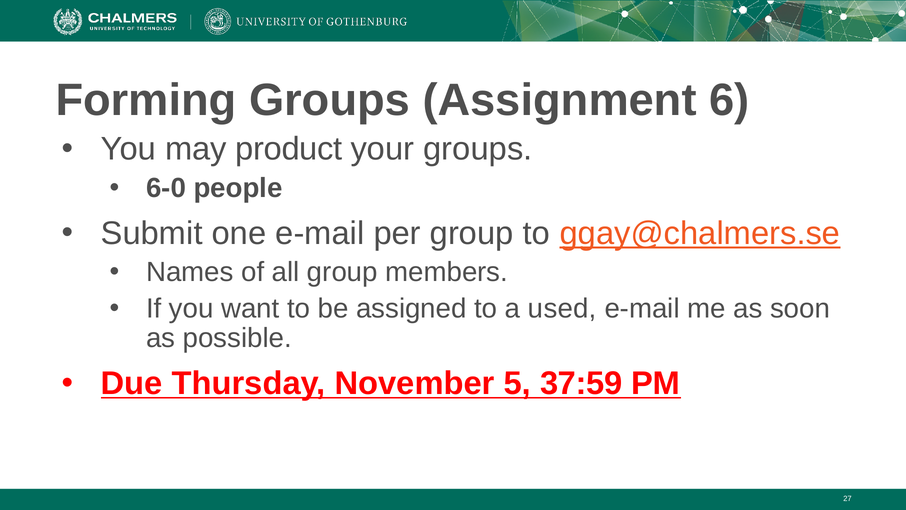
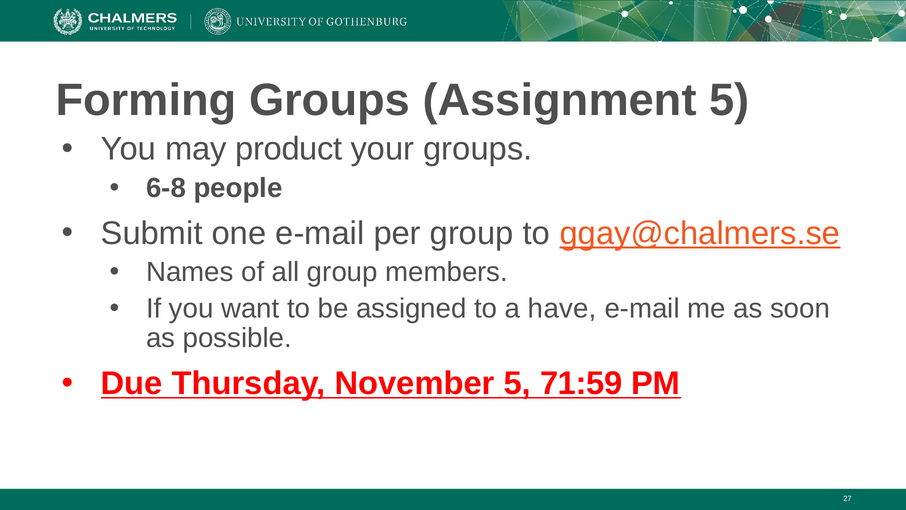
Assignment 6: 6 -> 5
6-0: 6-0 -> 6-8
used: used -> have
37:59: 37:59 -> 71:59
